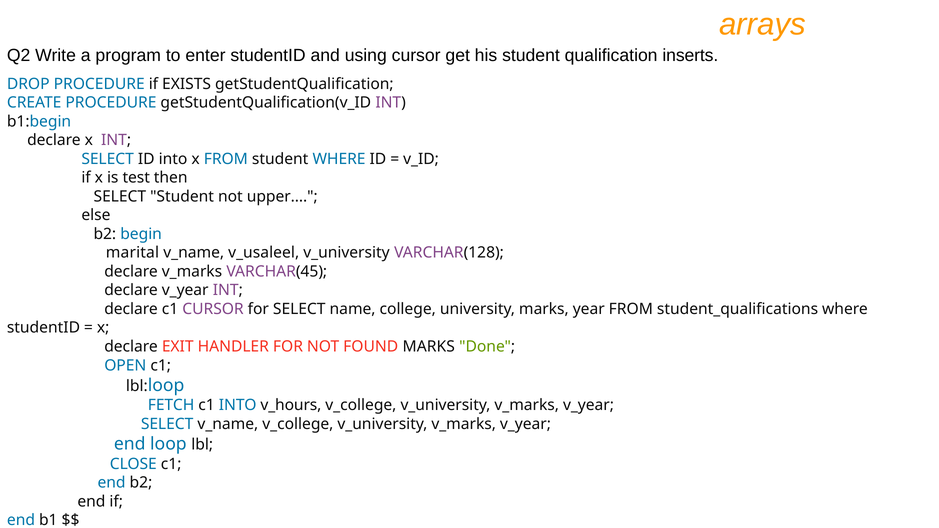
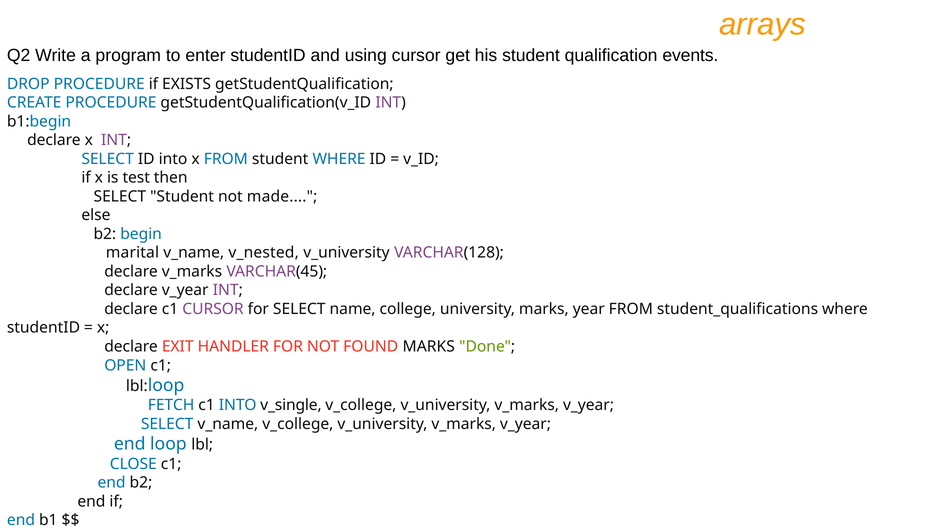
inserts: inserts -> events
upper: upper -> made
v_usaleel: v_usaleel -> v_nested
v_hours: v_hours -> v_single
